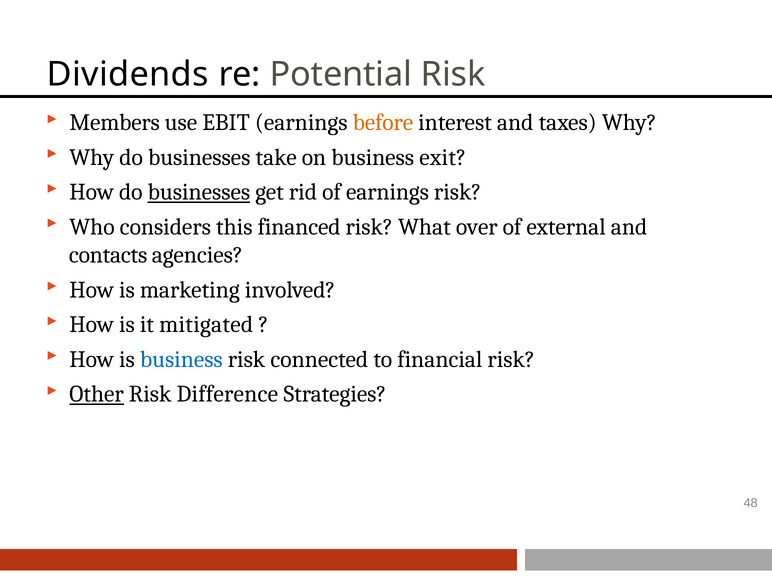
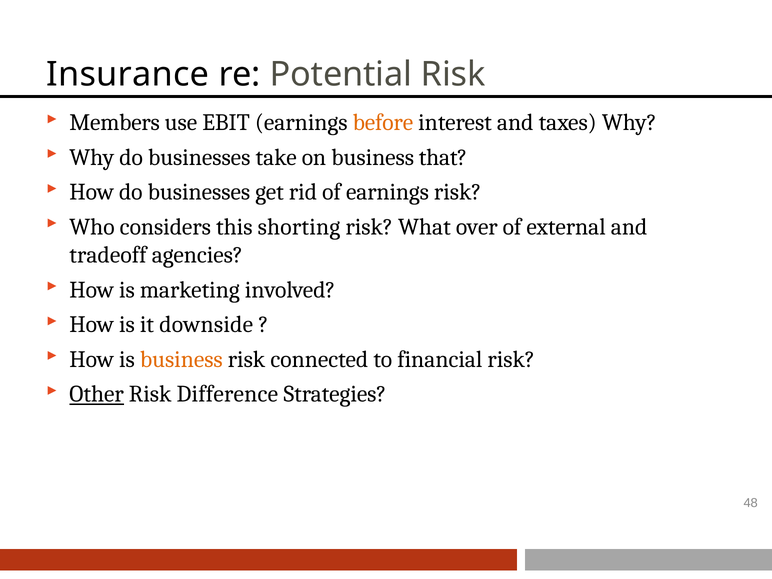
Dividends: Dividends -> Insurance
exit: exit -> that
businesses at (199, 192) underline: present -> none
financed: financed -> shorting
contacts: contacts -> tradeoff
mitigated: mitigated -> downside
business at (181, 359) colour: blue -> orange
